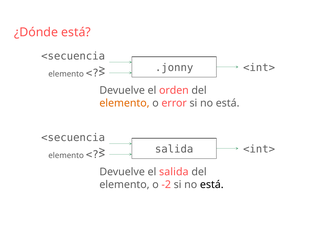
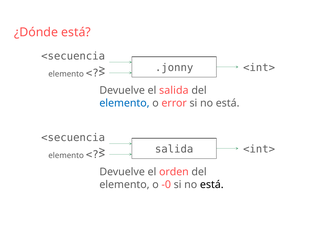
el orden: orden -> salida
elemento at (124, 103) colour: orange -> blue
el salida: salida -> orden
-2: -2 -> -0
